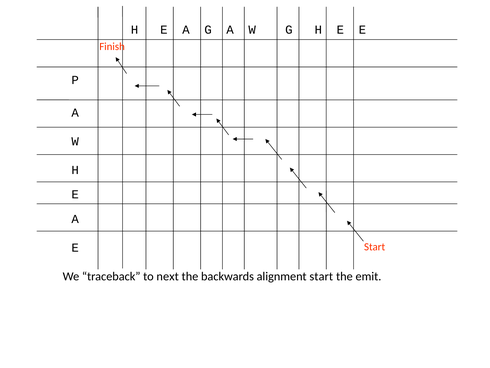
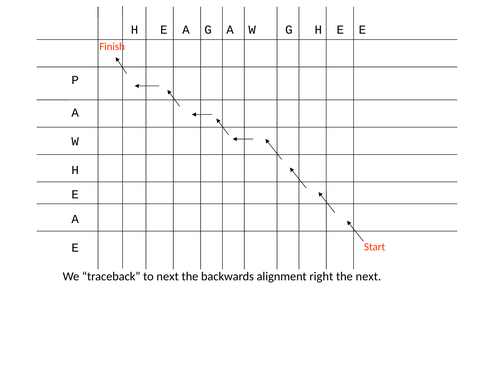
alignment start: start -> right
the emit: emit -> next
